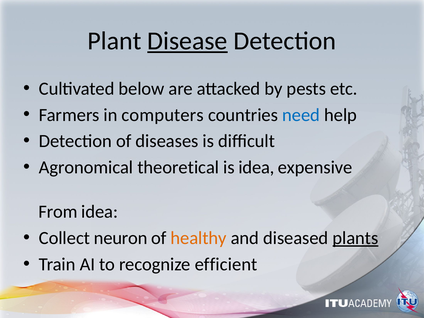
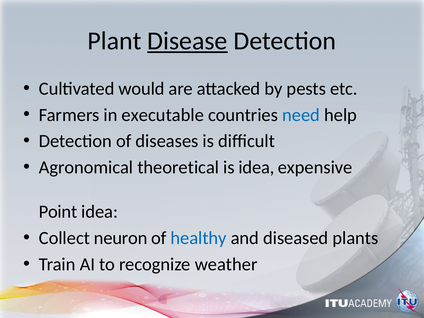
below: below -> would
computers: computers -> executable
From: From -> Point
healthy colour: orange -> blue
plants underline: present -> none
efficient: efficient -> weather
